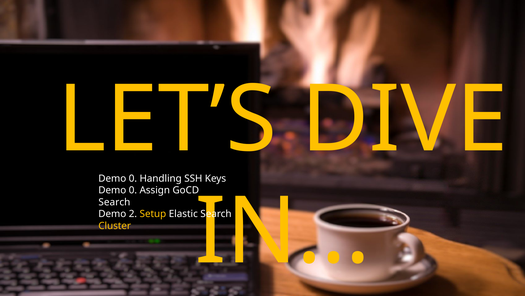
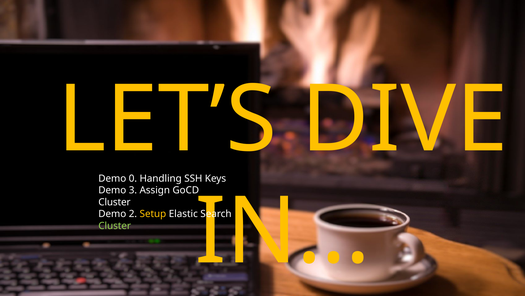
0 at (133, 190): 0 -> 3
Search at (114, 202): Search -> Cluster
Cluster at (115, 225) colour: yellow -> light green
